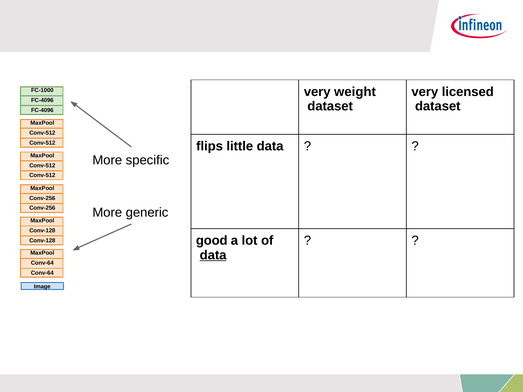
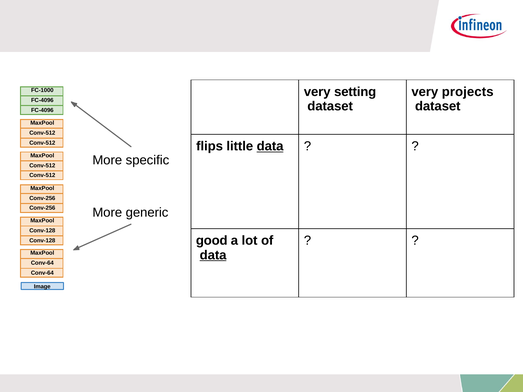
weight: weight -> setting
licensed: licensed -> projects
data at (270, 146) underline: none -> present
